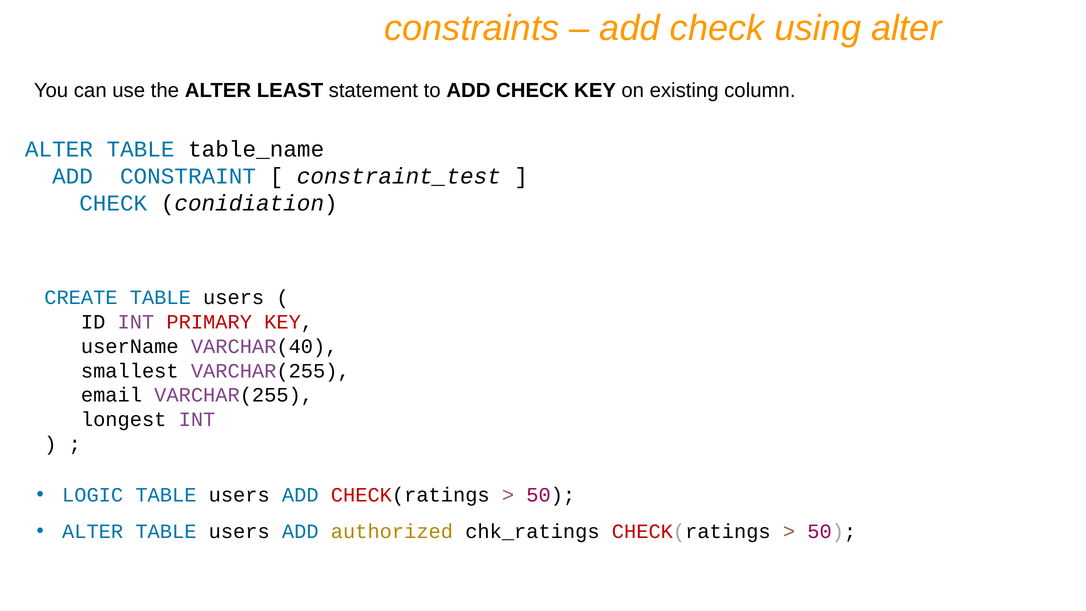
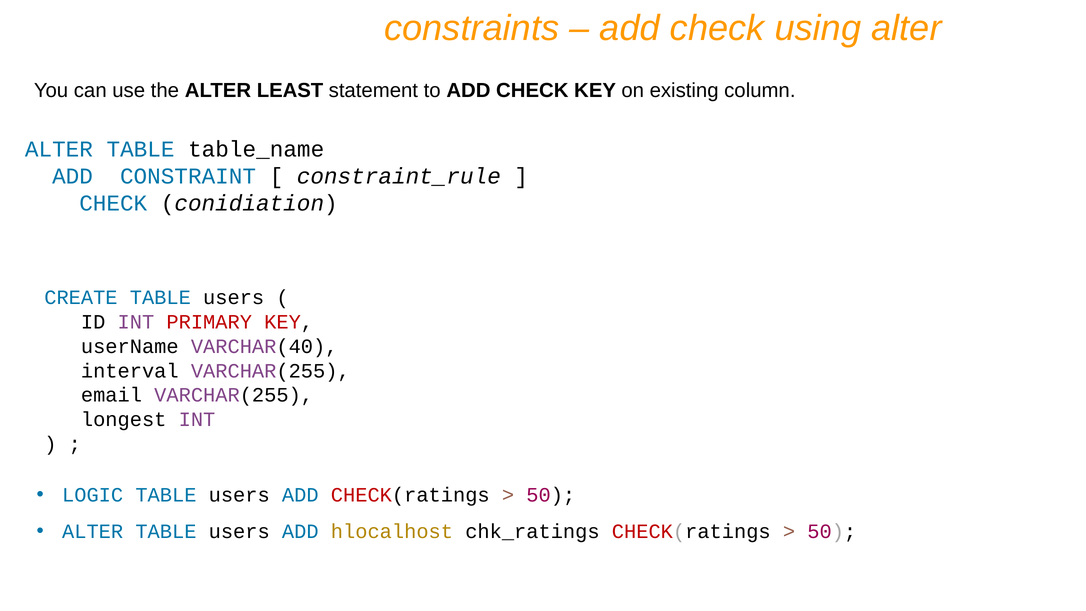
constraint_test: constraint_test -> constraint_rule
smallest: smallest -> interval
authorized: authorized -> hlocalhost
